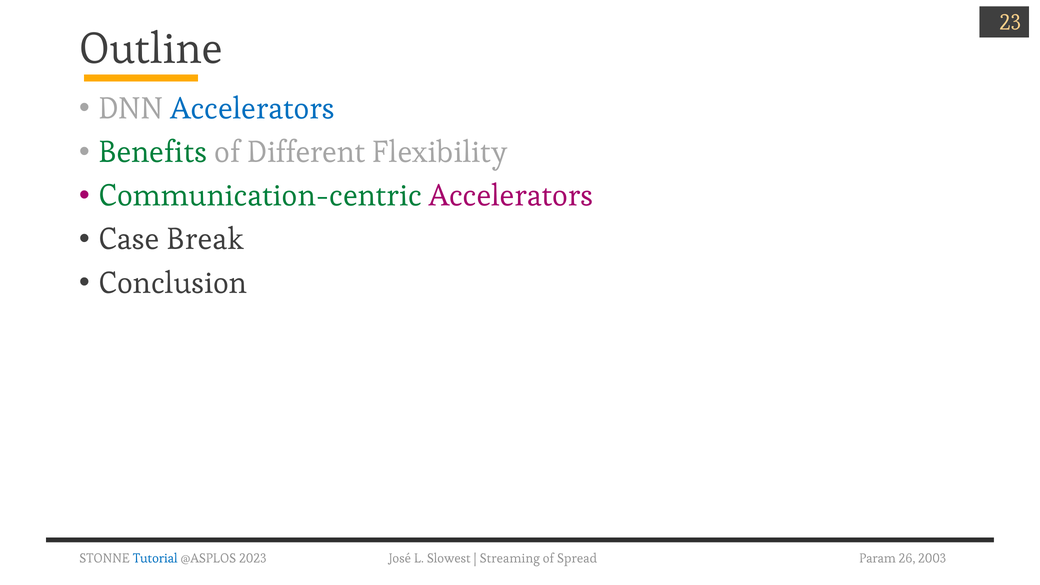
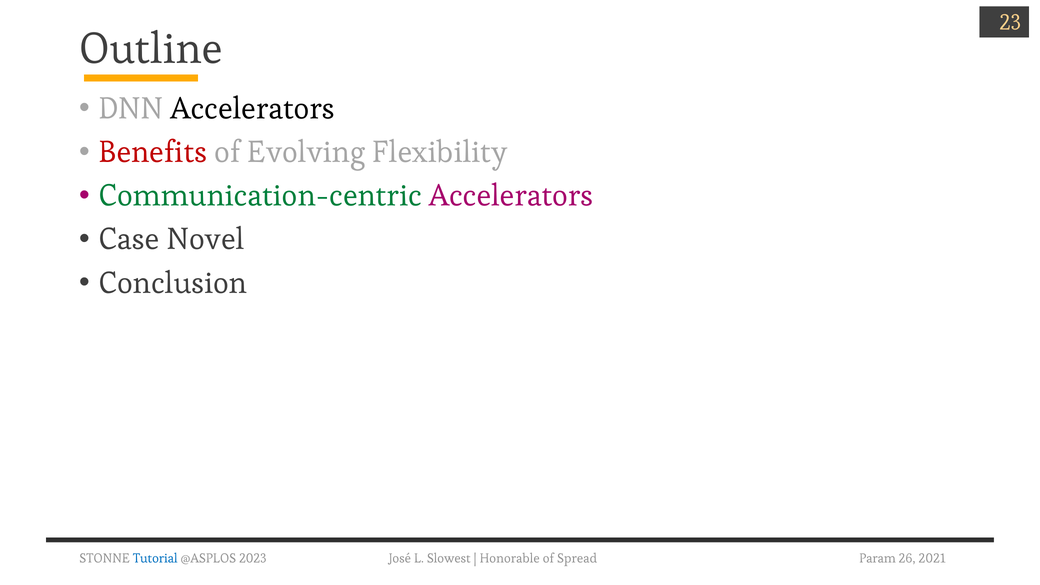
Accelerators at (253, 109) colour: blue -> black
Benefits colour: green -> red
Different: Different -> Evolving
Break: Break -> Novel
Streaming: Streaming -> Honorable
2003: 2003 -> 2021
